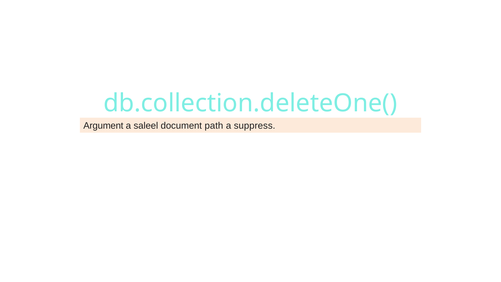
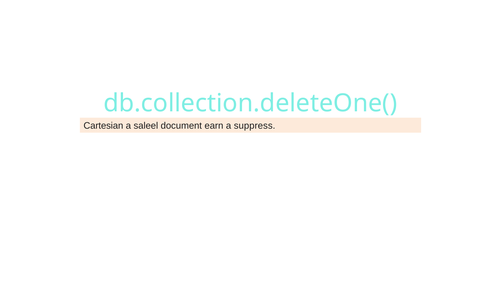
Argument: Argument -> Cartesian
path: path -> earn
